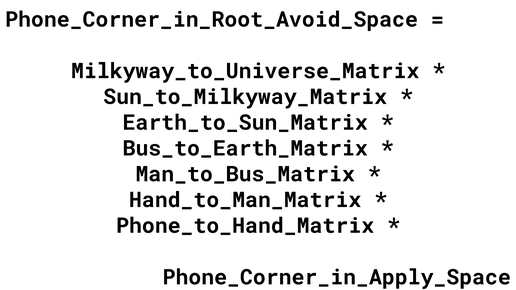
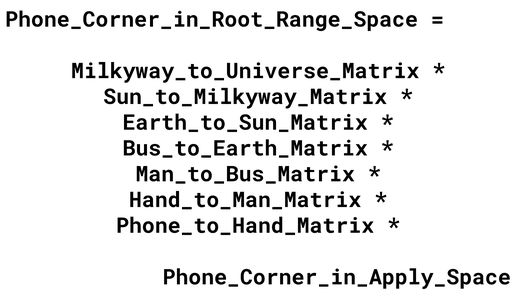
Phone_Corner_in_Root_Avoid_Space: Phone_Corner_in_Root_Avoid_Space -> Phone_Corner_in_Root_Range_Space
